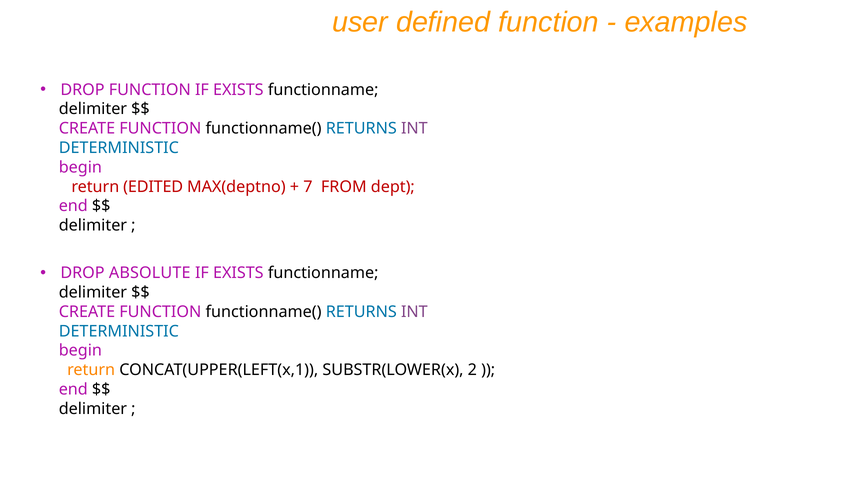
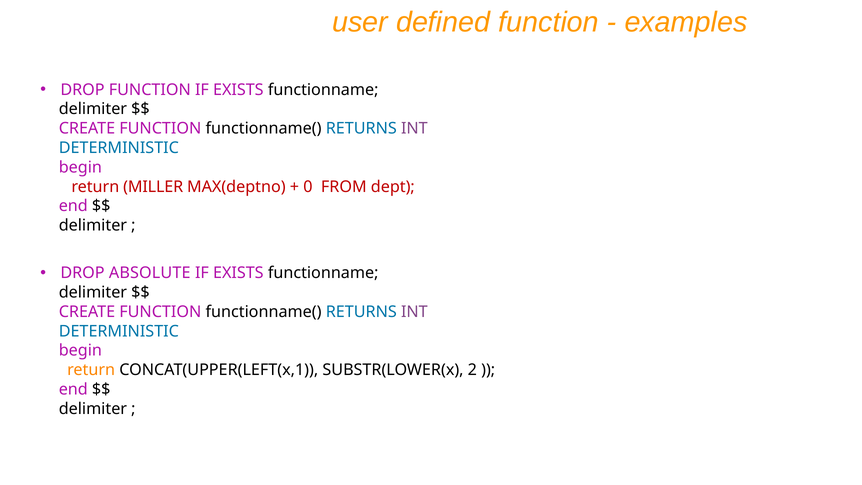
EDITED: EDITED -> MILLER
7: 7 -> 0
